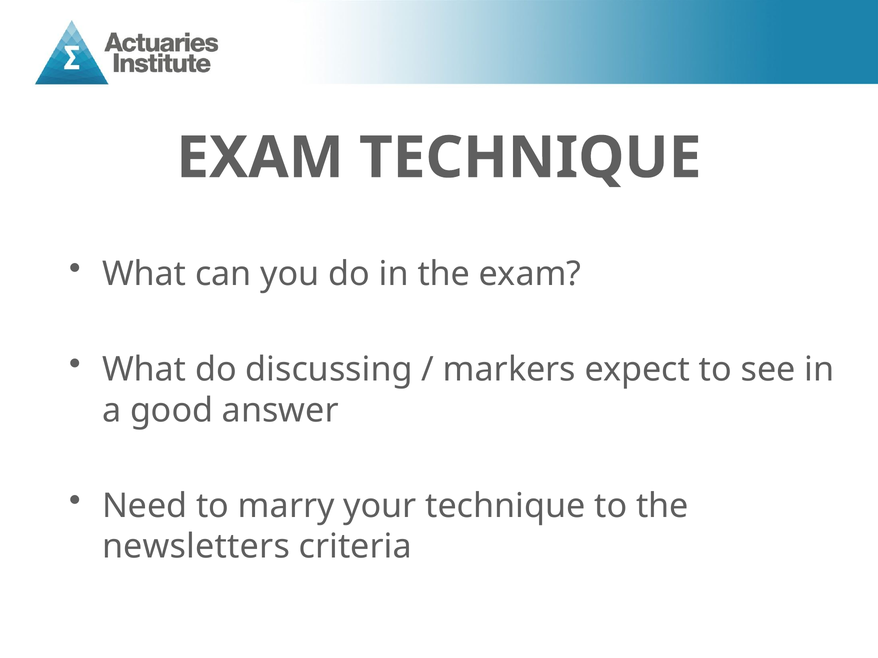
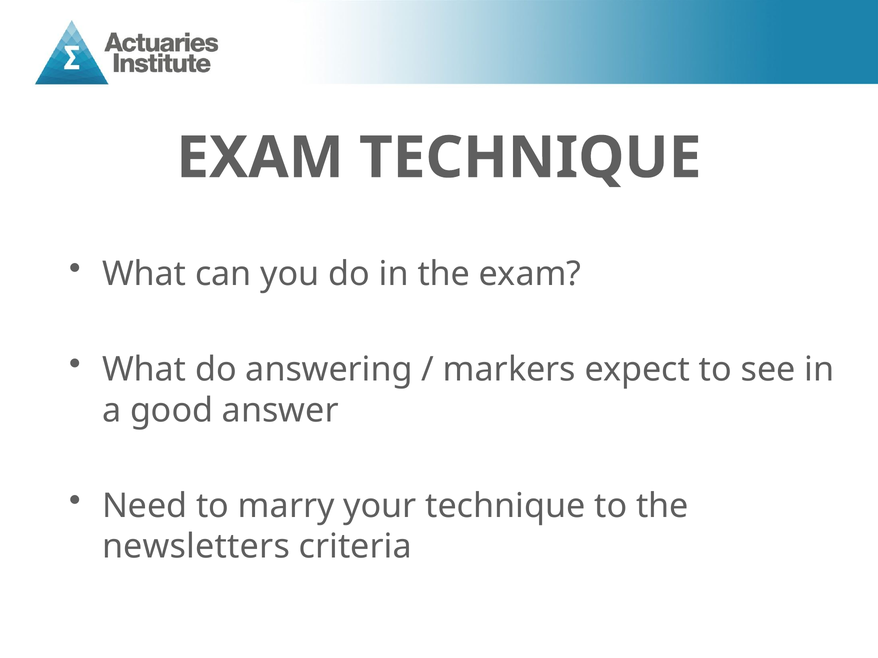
discussing: discussing -> answering
